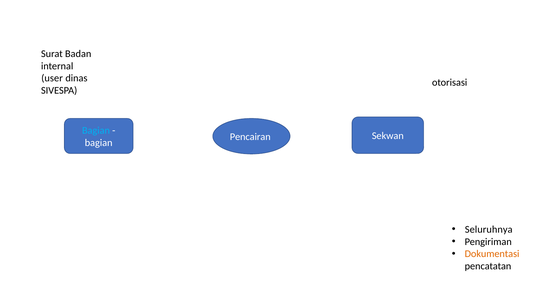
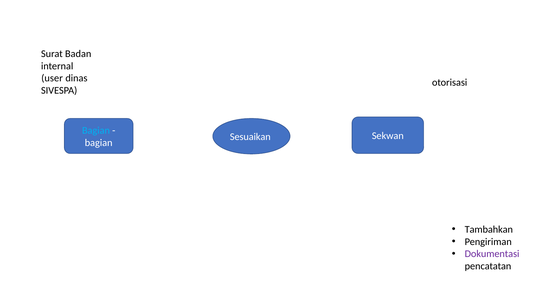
Pencairan: Pencairan -> Sesuaikan
Seluruhnya: Seluruhnya -> Tambahkan
Dokumentasi colour: orange -> purple
